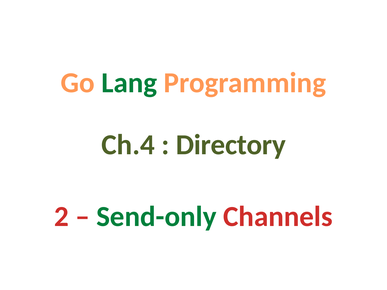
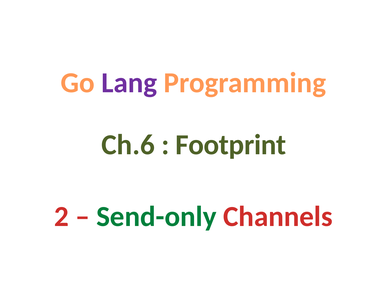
Lang colour: green -> purple
Ch.4: Ch.4 -> Ch.6
Directory: Directory -> Footprint
